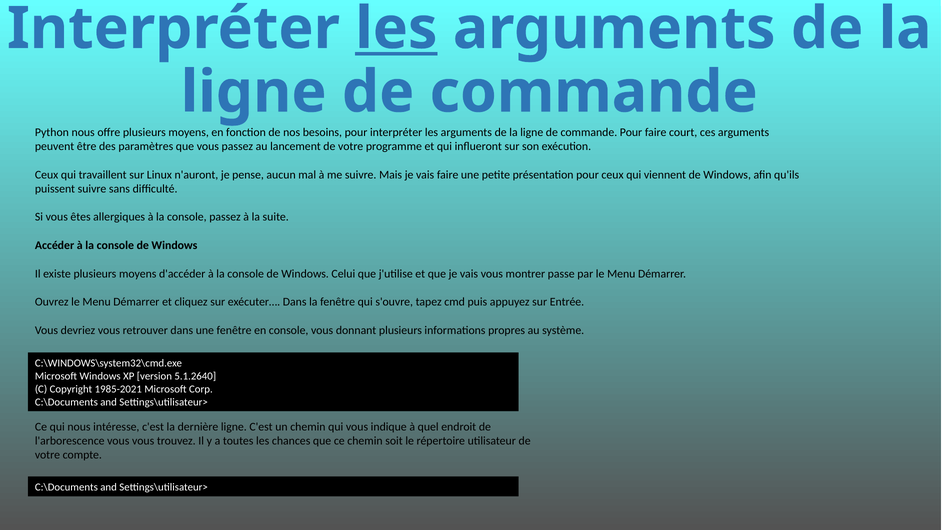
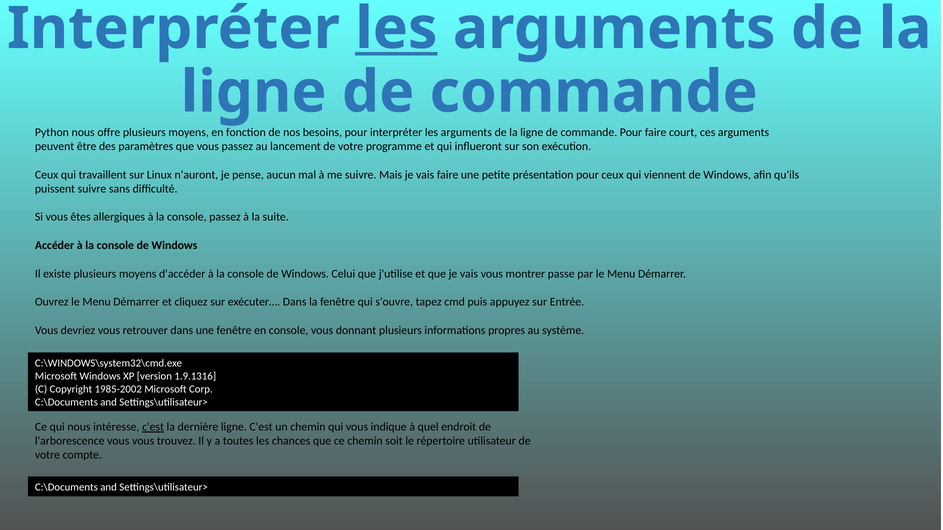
5.1.2640: 5.1.2640 -> 1.9.1316
1985-2021: 1985-2021 -> 1985-2002
c'est at (153, 427) underline: none -> present
